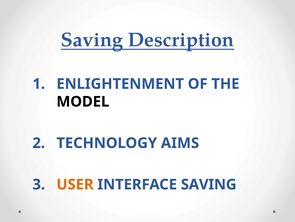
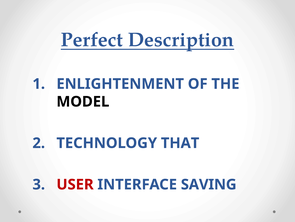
Saving at (92, 40): Saving -> Perfect
AIMS: AIMS -> THAT
USER colour: orange -> red
